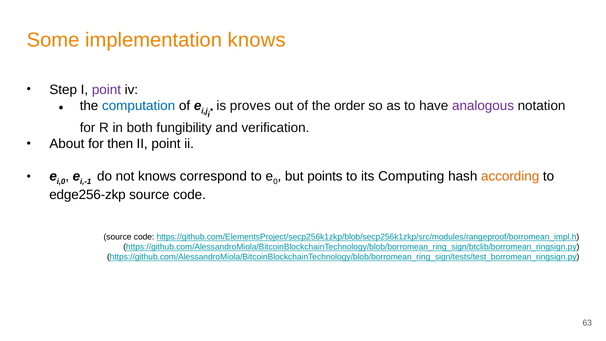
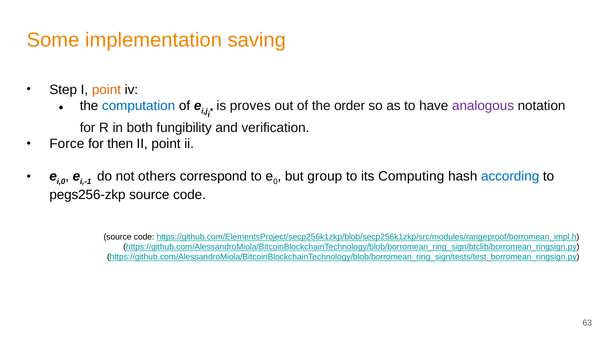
implementation knows: knows -> saving
point at (106, 90) colour: purple -> orange
About: About -> Force
not knows: knows -> others
points: points -> group
according colour: orange -> blue
edge256-zkp: edge256-zkp -> pegs256-zkp
